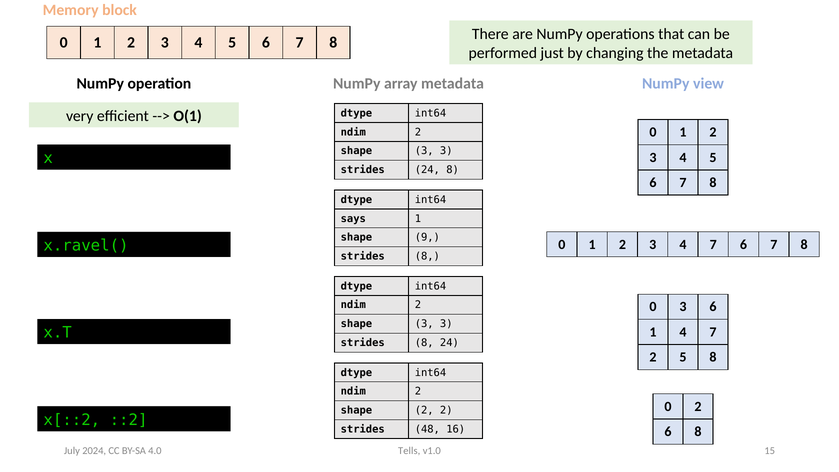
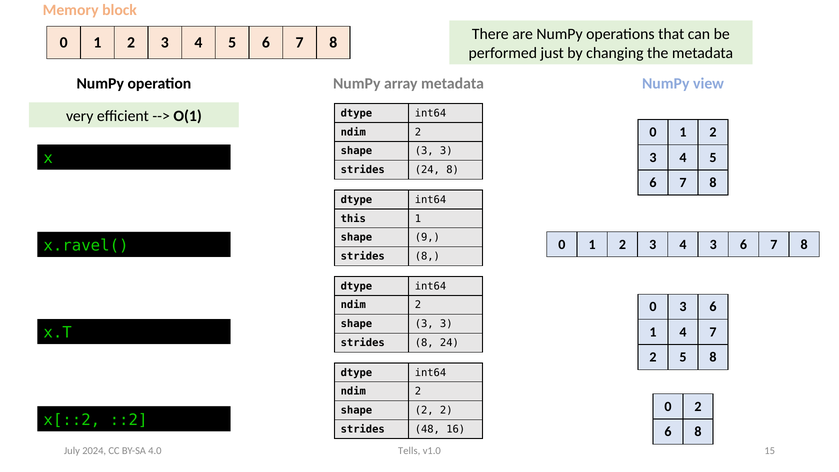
says: says -> this
3 4 7: 7 -> 3
